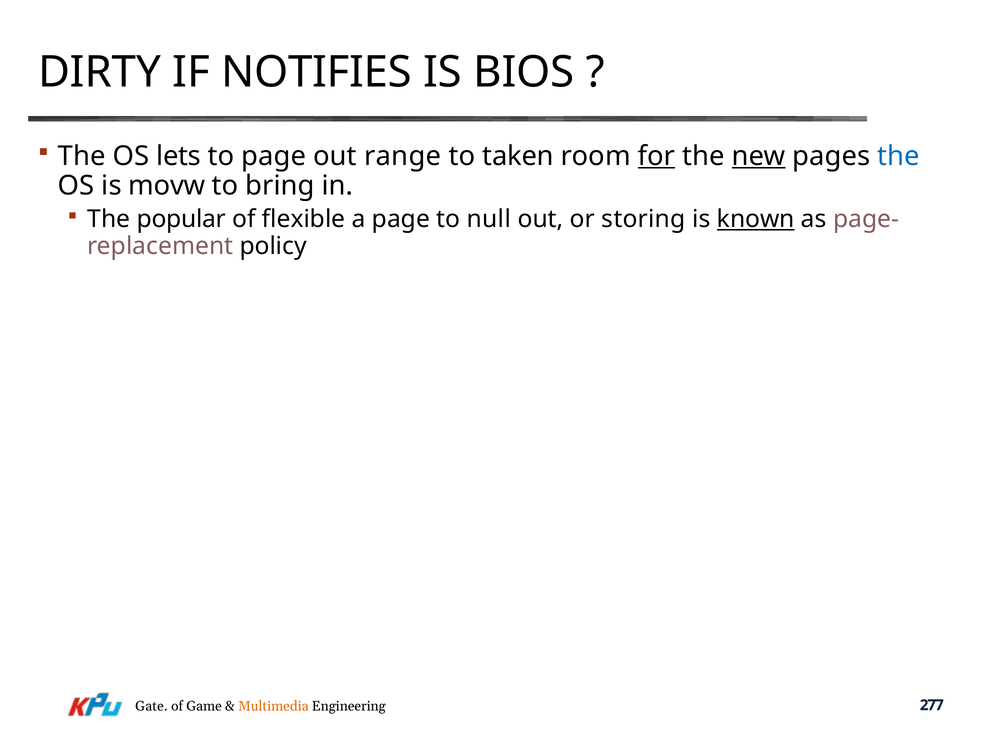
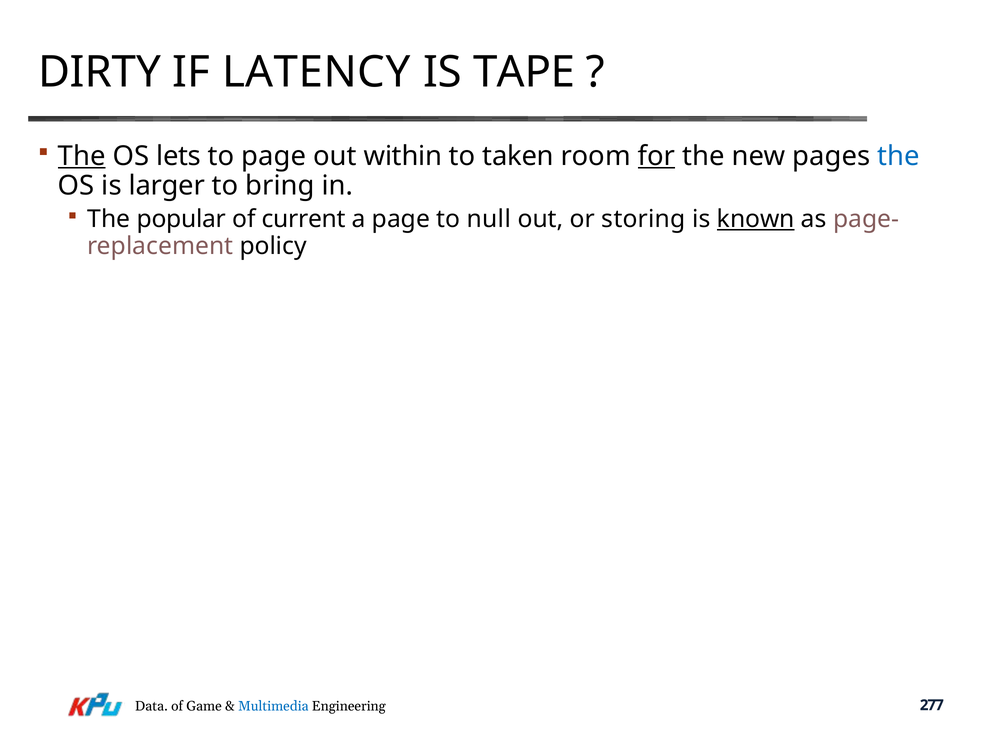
NOTIFIES: NOTIFIES -> LATENCY
BIOS: BIOS -> TAPE
The at (82, 156) underline: none -> present
range: range -> within
new underline: present -> none
movw: movw -> larger
flexible: flexible -> current
Gate: Gate -> Data
Multimedia colour: orange -> blue
